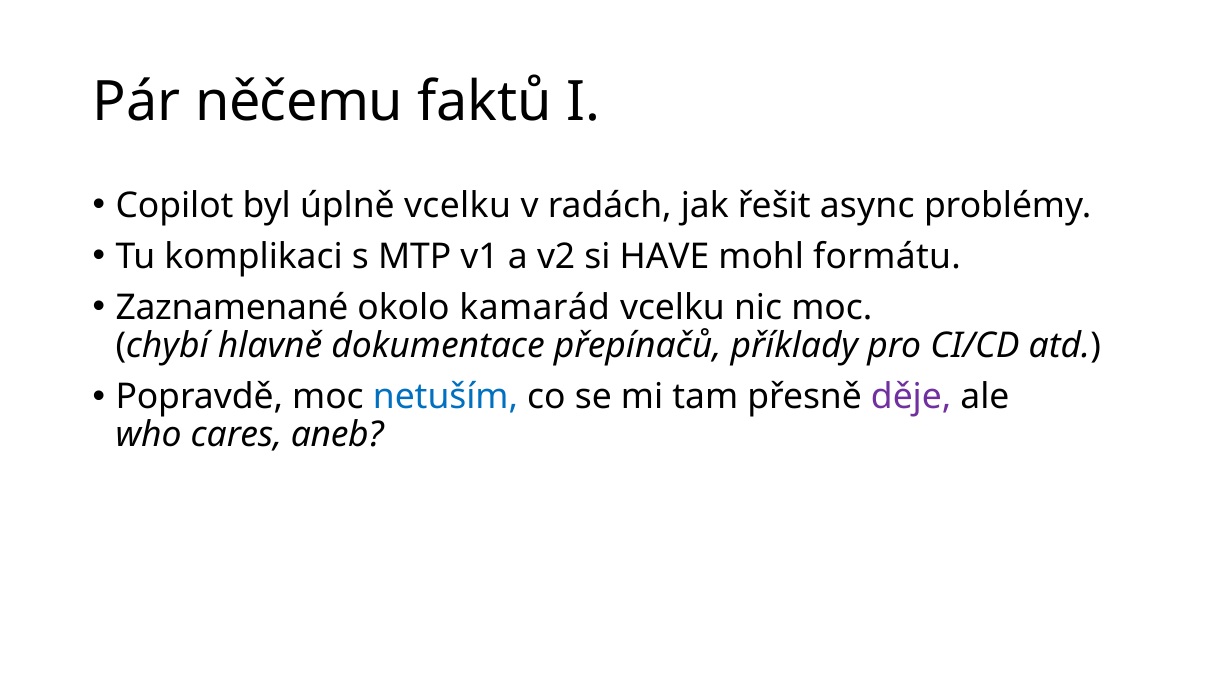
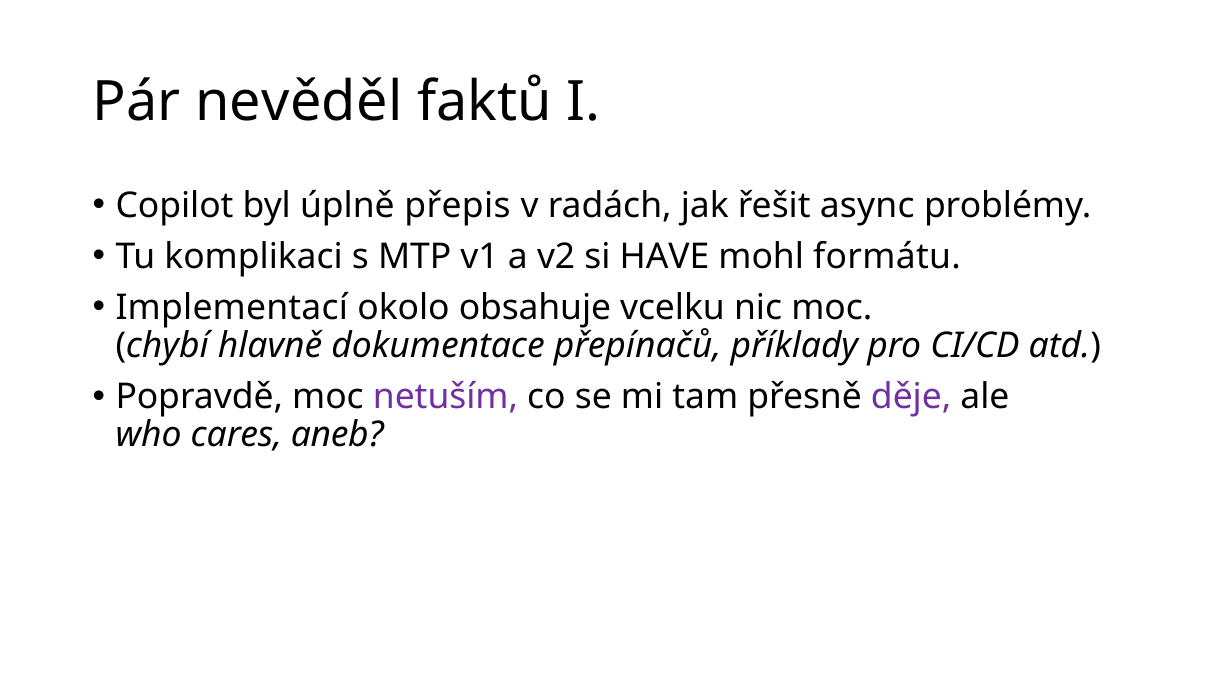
něčemu: něčemu -> nevěděl
úplně vcelku: vcelku -> přepis
Zaznamenané: Zaznamenané -> Implementací
kamarád: kamarád -> obsahuje
netuším colour: blue -> purple
